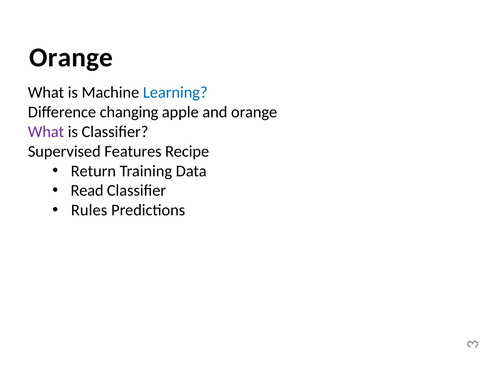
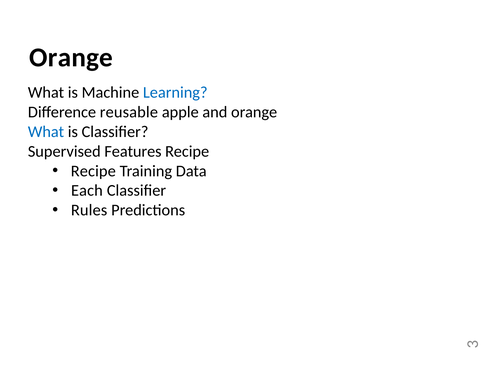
changing: changing -> reusable
What at (46, 132) colour: purple -> blue
Return at (93, 171): Return -> Recipe
Read: Read -> Each
